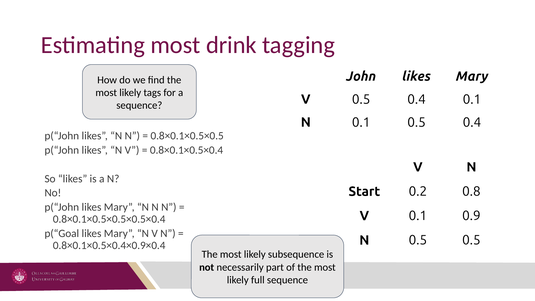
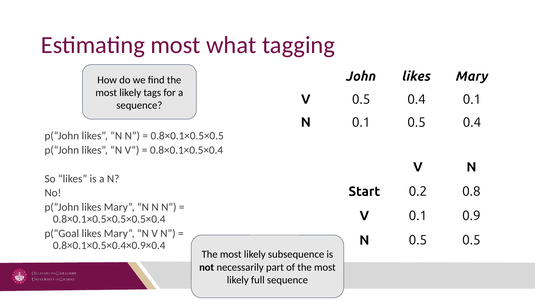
drink: drink -> what
